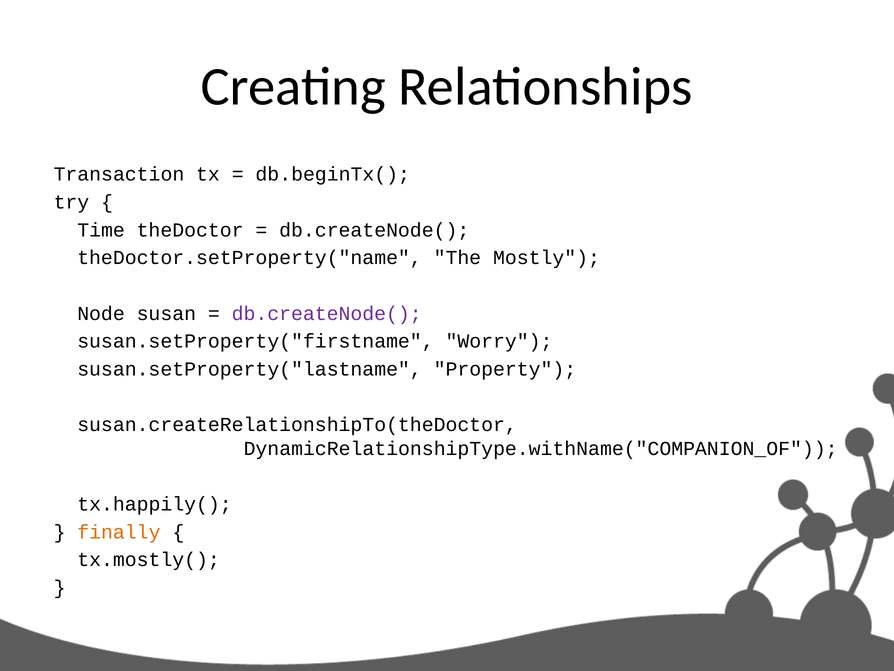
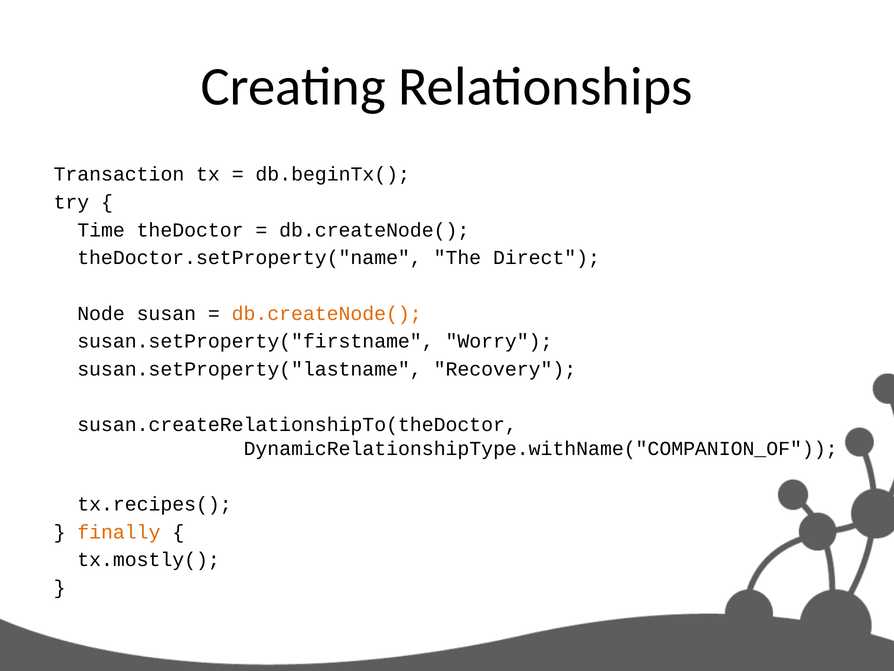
Mostly: Mostly -> Direct
db.createNode( at (327, 313) colour: purple -> orange
Property: Property -> Recovery
tx.happily(: tx.happily( -> tx.recipes(
